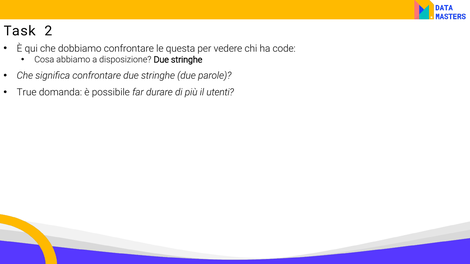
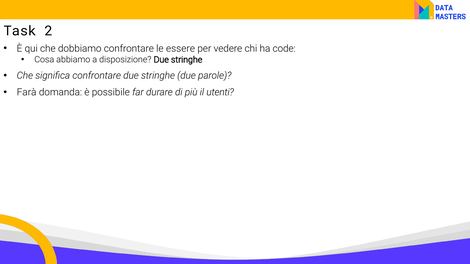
questa: questa -> essere
True: True -> Farà
